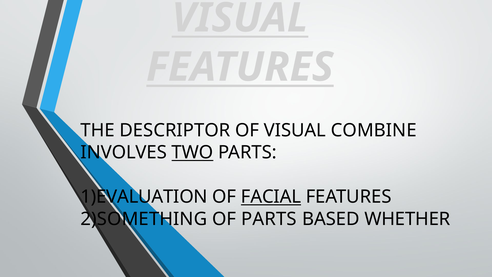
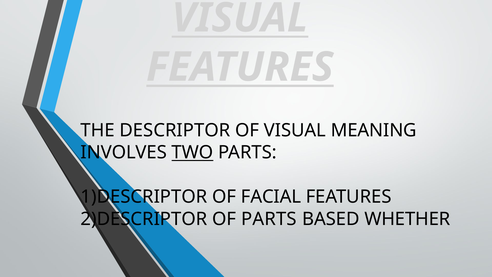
COMBINE: COMBINE -> MEANING
1)EVALUATION: 1)EVALUATION -> 1)DESCRIPTOR
FACIAL underline: present -> none
2)SOMETHING: 2)SOMETHING -> 2)DESCRIPTOR
